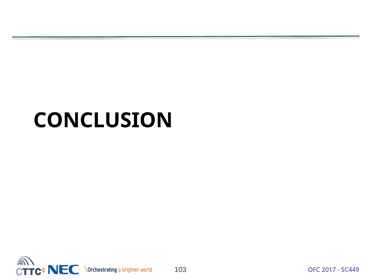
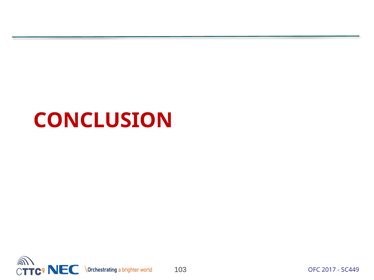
CONCLUSION colour: black -> red
